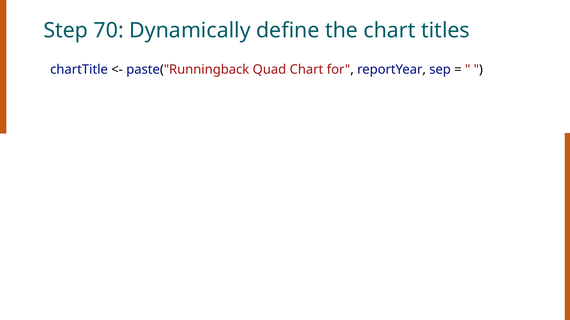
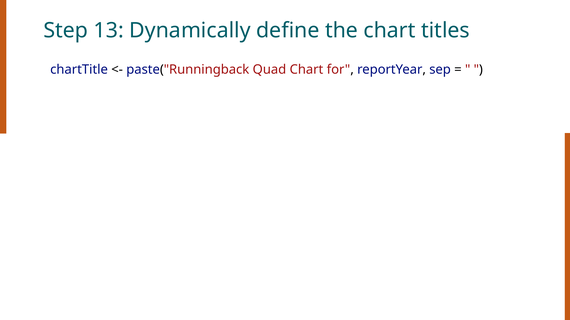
70: 70 -> 13
